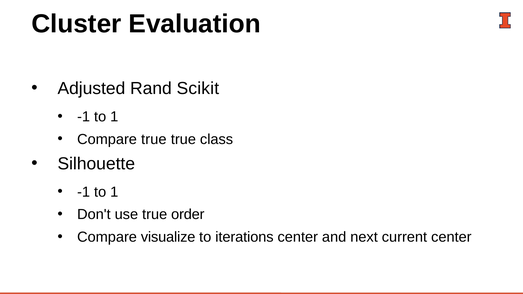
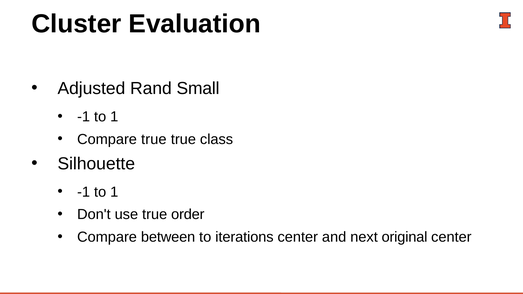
Scikit: Scikit -> Small
visualize: visualize -> between
current: current -> original
